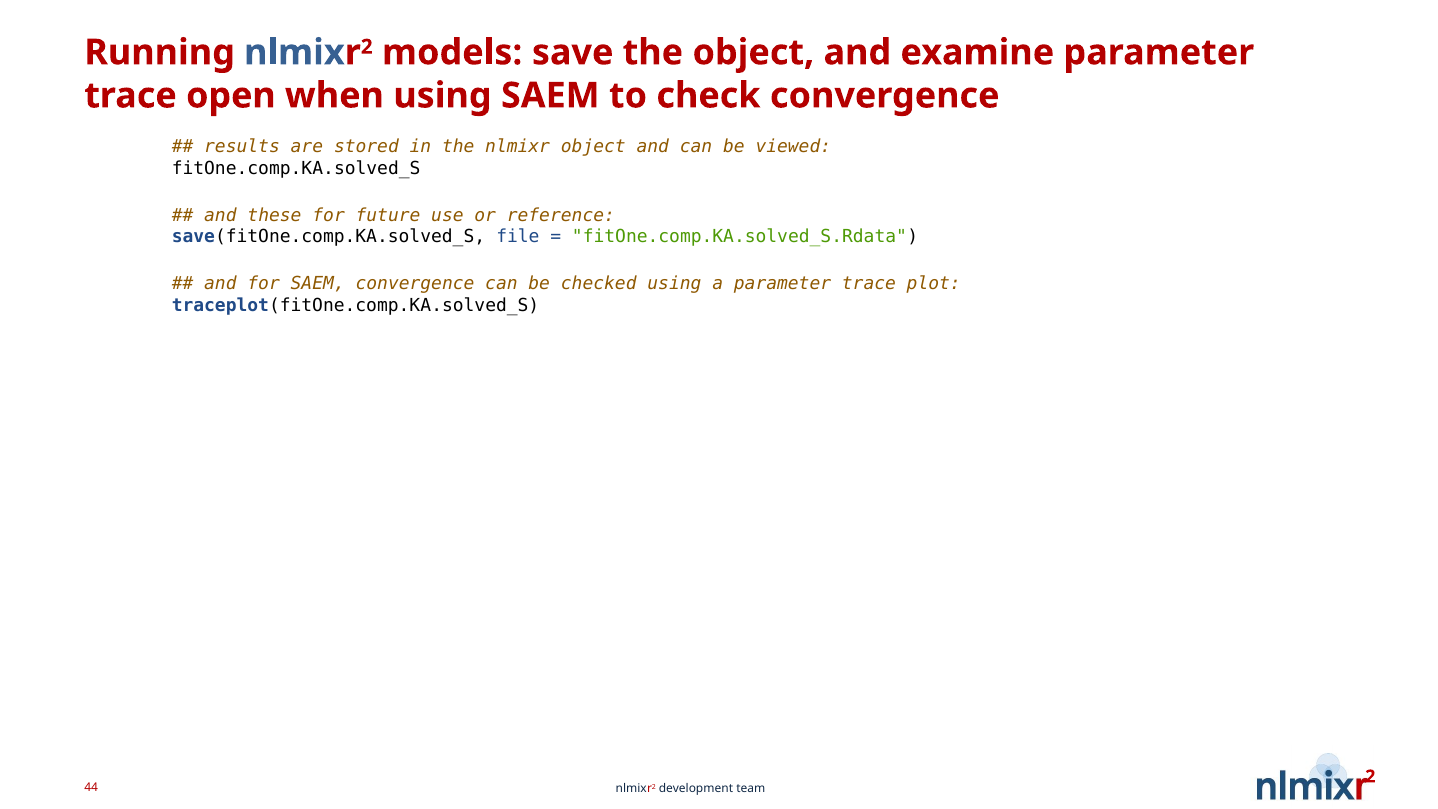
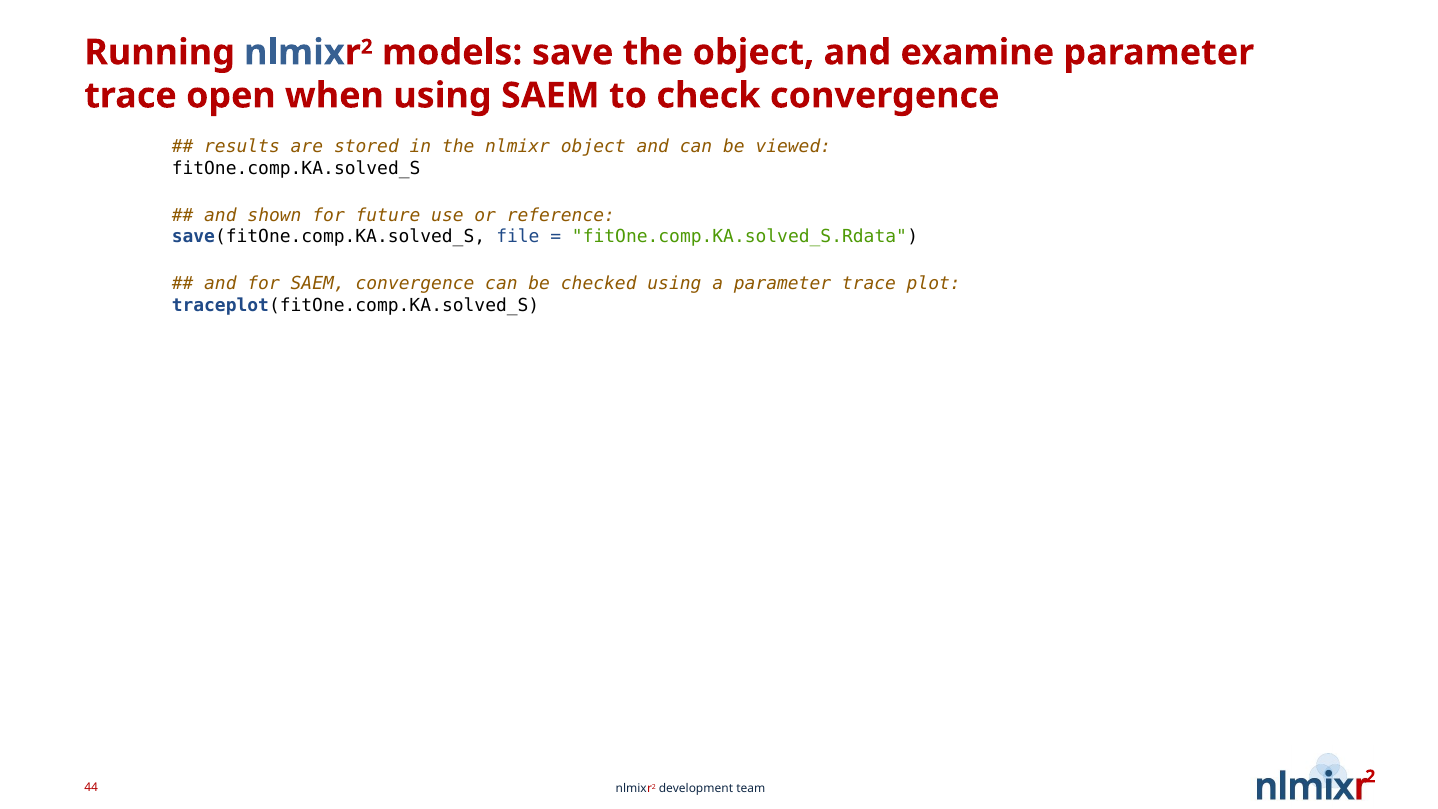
these: these -> shown
